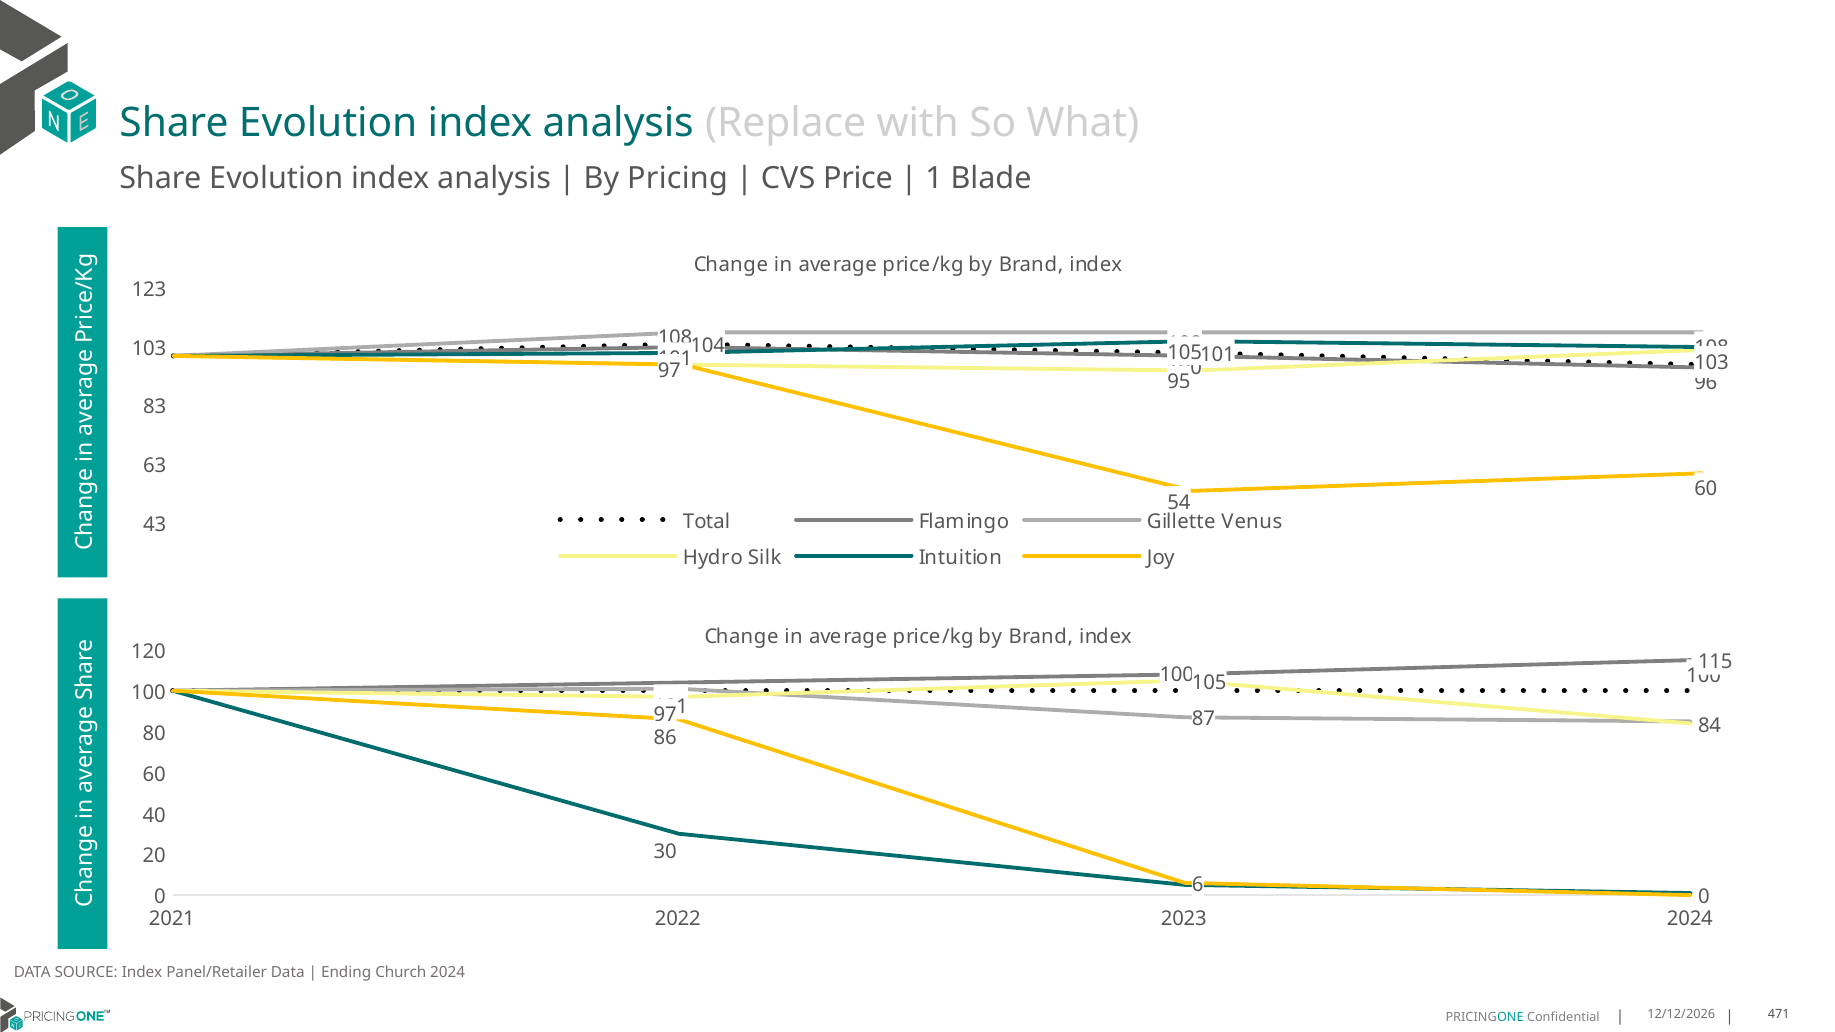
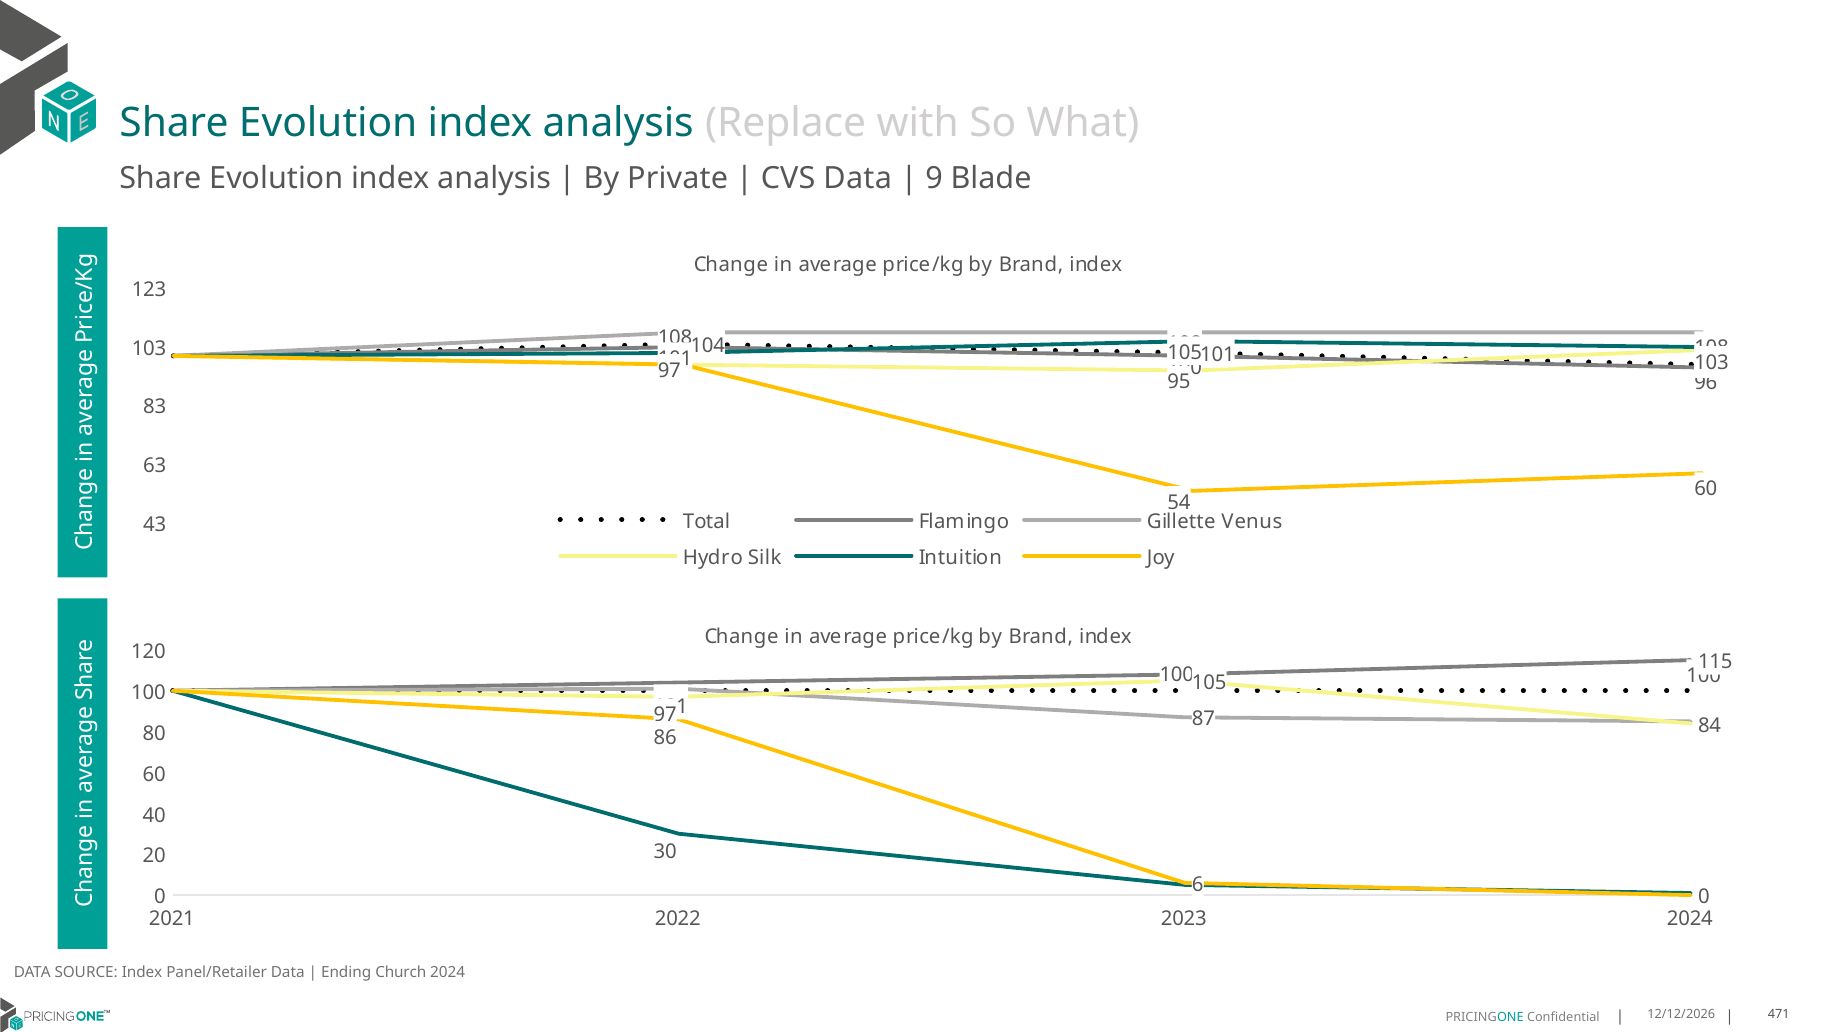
Pricing: Pricing -> Private
CVS Price: Price -> Data
1 at (934, 179): 1 -> 9
